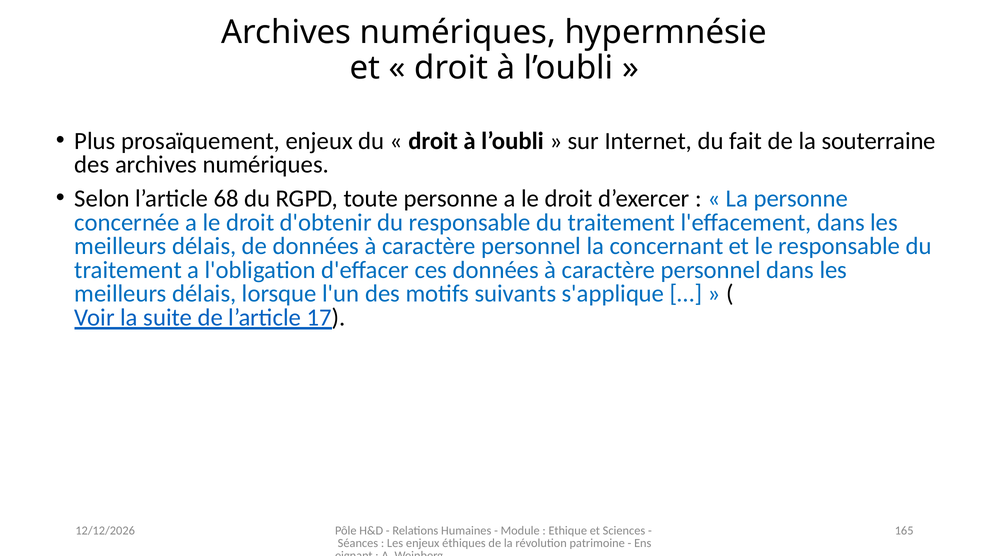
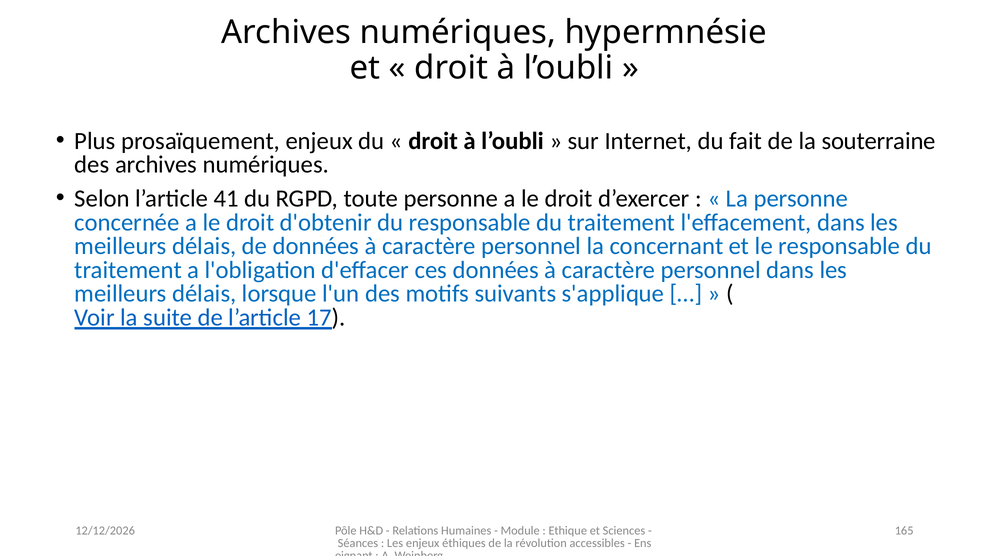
68: 68 -> 41
patrimoine: patrimoine -> accessibles
